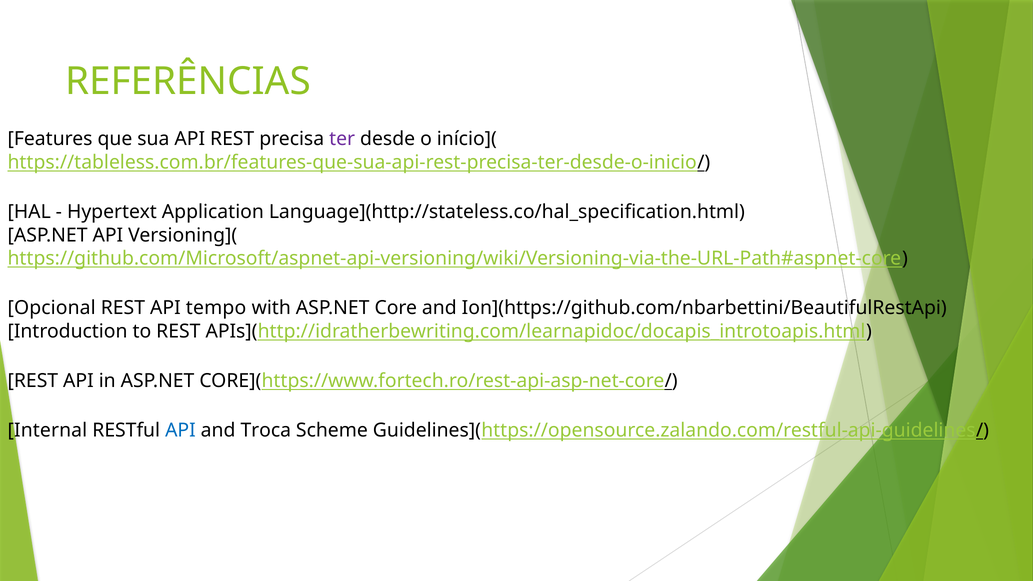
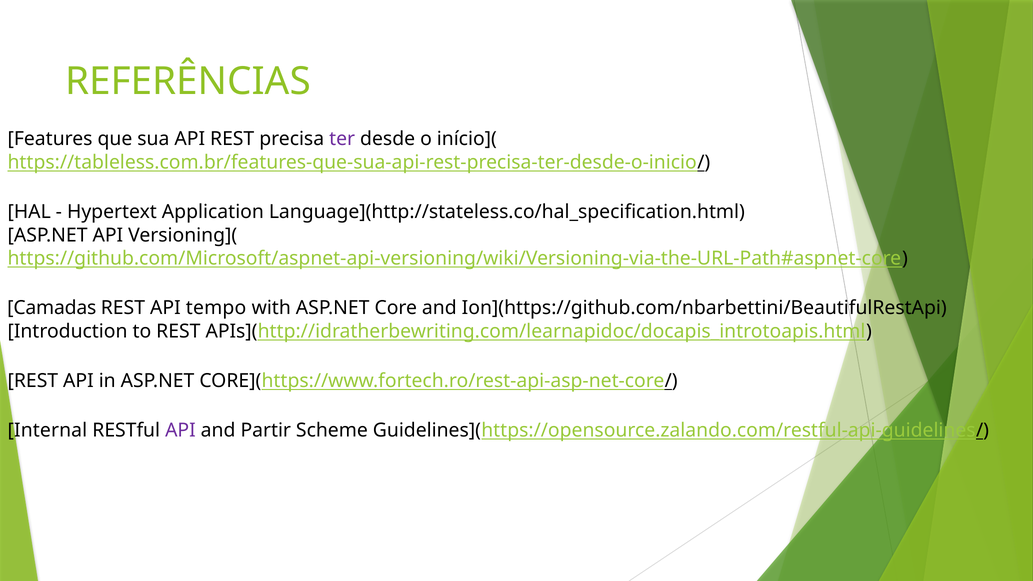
Opcional: Opcional -> Camadas
API at (180, 430) colour: blue -> purple
Troca: Troca -> Partir
